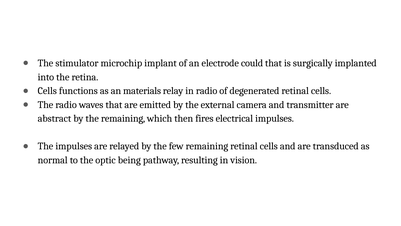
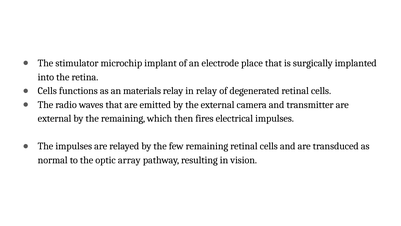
could: could -> place
in radio: radio -> relay
abstract at (54, 118): abstract -> external
being: being -> array
